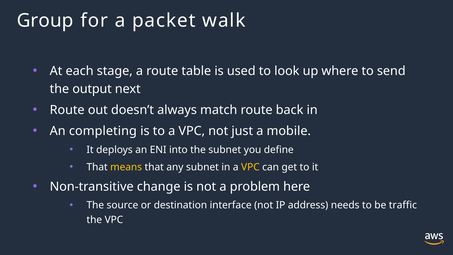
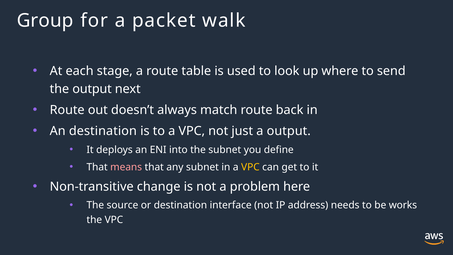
An completing: completing -> destination
a mobile: mobile -> output
means colour: yellow -> pink
traffic: traffic -> works
